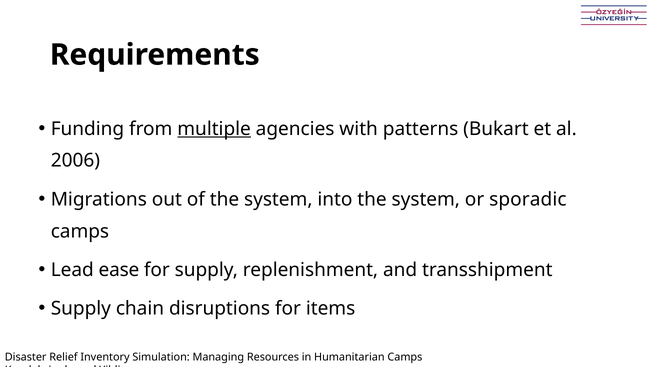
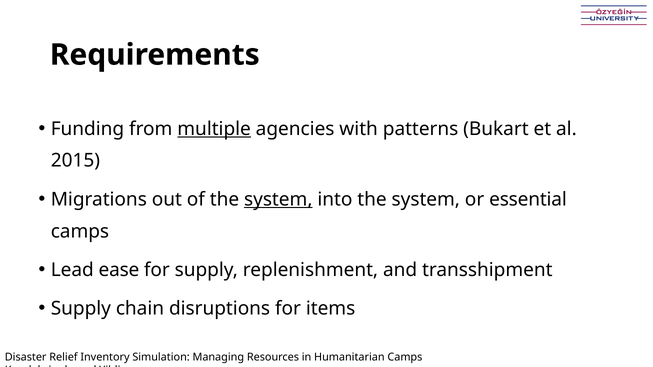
2006: 2006 -> 2015
system at (278, 200) underline: none -> present
sporadic: sporadic -> essential
